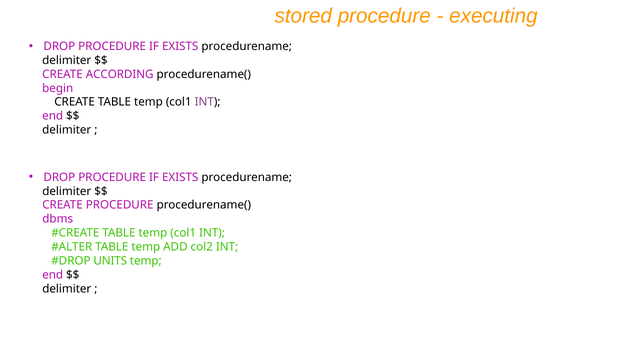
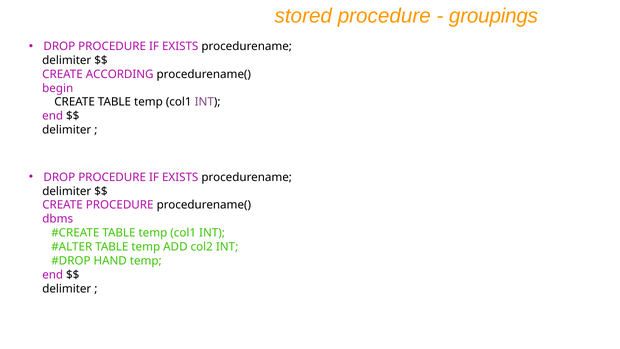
executing: executing -> groupings
UNITS: UNITS -> HAND
